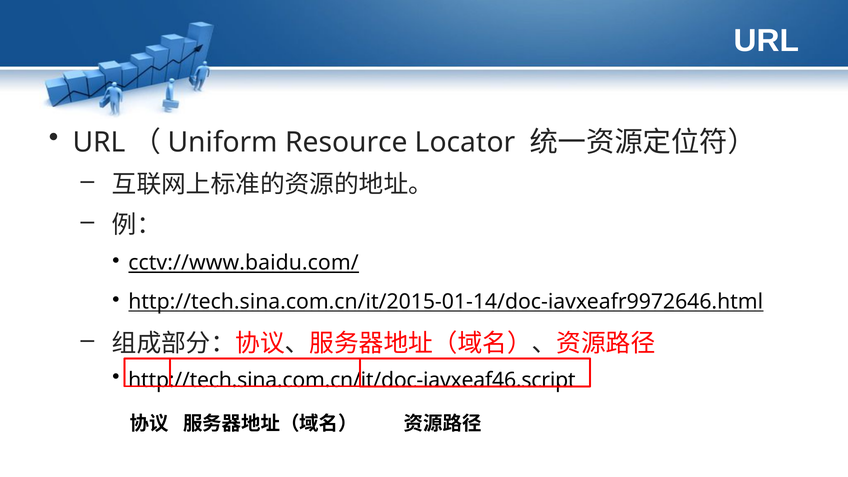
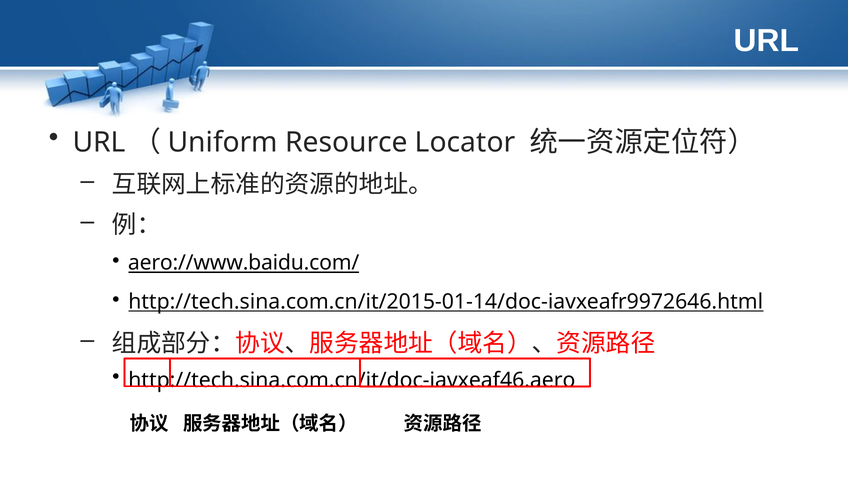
cctv://www.baidu.com/: cctv://www.baidu.com/ -> aero://www.baidu.com/
http://tech.sina.com.cn/it/doc-iavxeaf46.script: http://tech.sina.com.cn/it/doc-iavxeaf46.script -> http://tech.sina.com.cn/it/doc-iavxeaf46.aero
